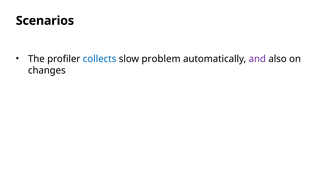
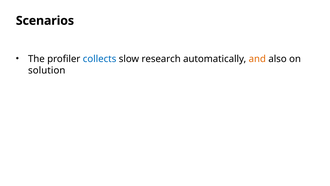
problem: problem -> research
and colour: purple -> orange
changes: changes -> solution
